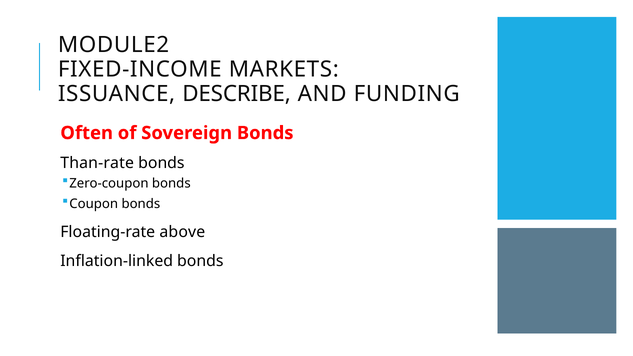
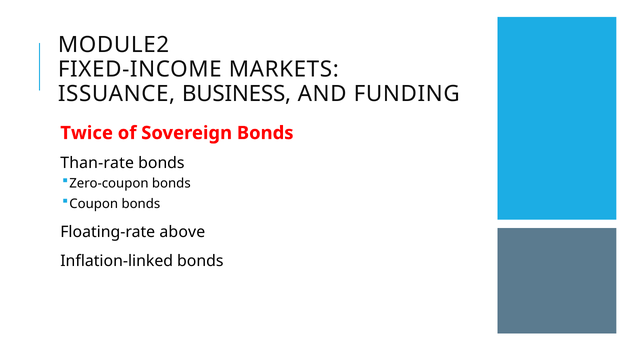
DESCRIBE: DESCRIBE -> BUSINESS
Often: Often -> Twice
